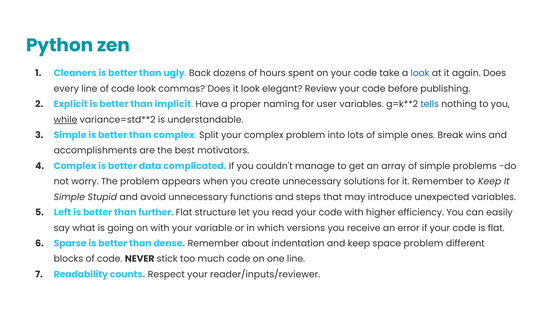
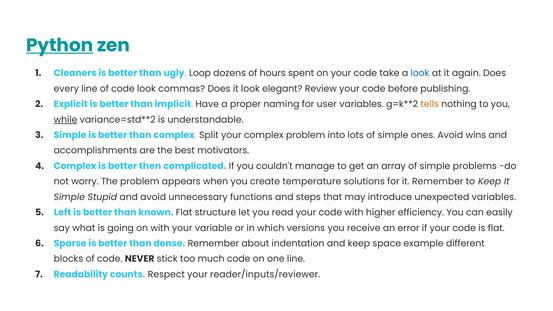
Python underline: none -> present
Back: Back -> Loop
tells colour: blue -> orange
ones Break: Break -> Avoid
data: data -> then
create unnecessary: unnecessary -> temperature
further: further -> known
space problem: problem -> example
